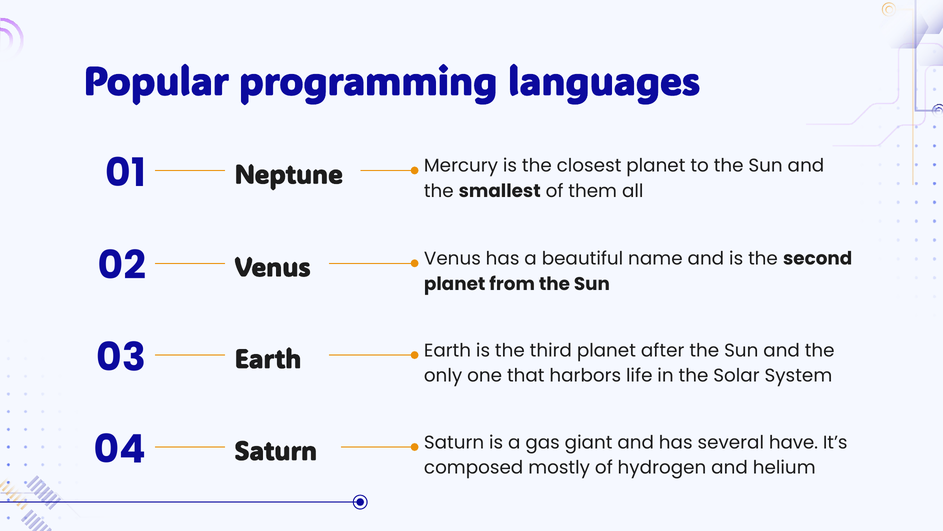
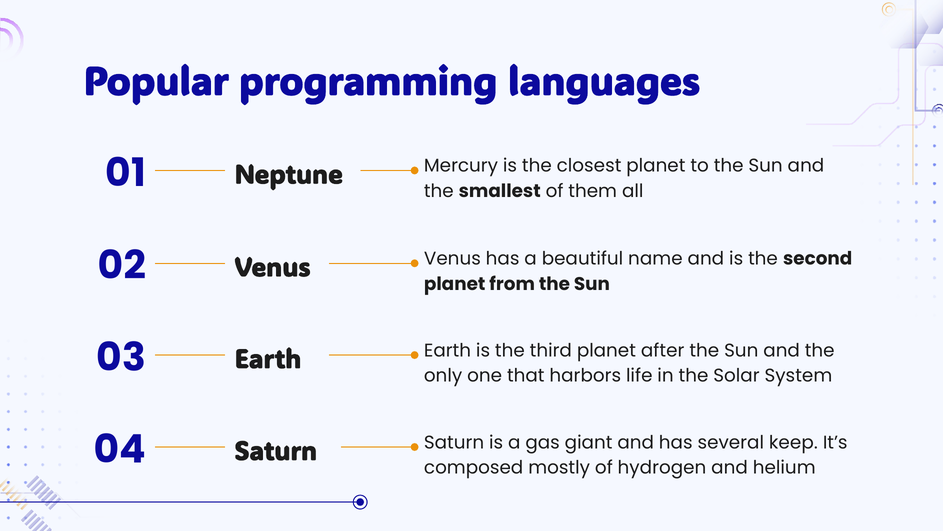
have: have -> keep
